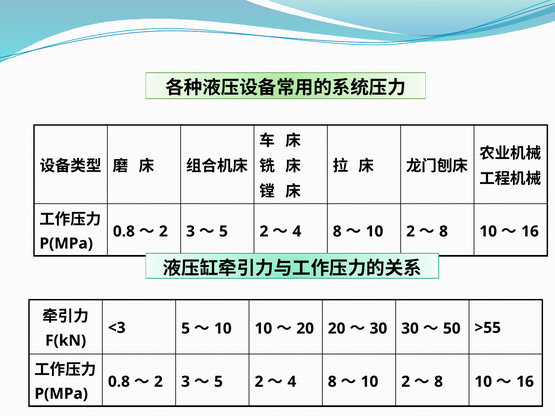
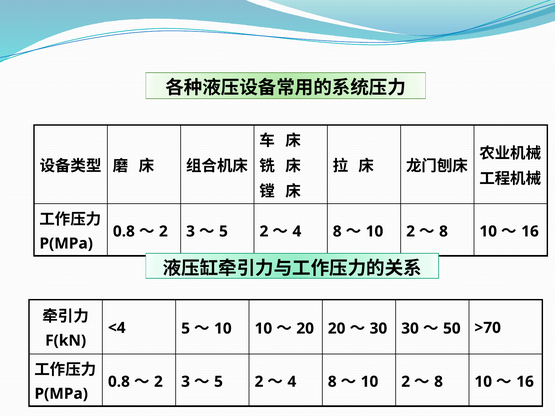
<3: <3 -> <4
>55: >55 -> >70
